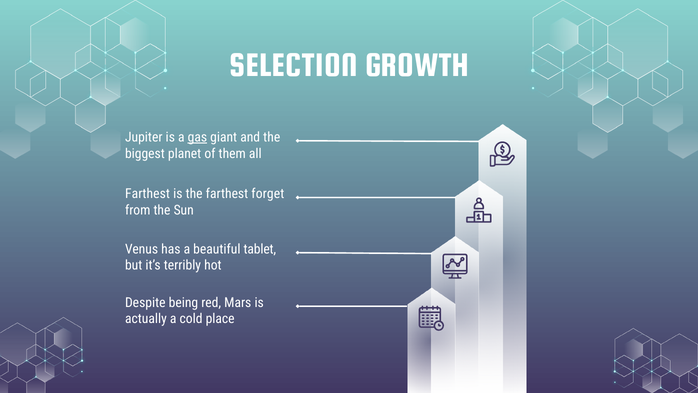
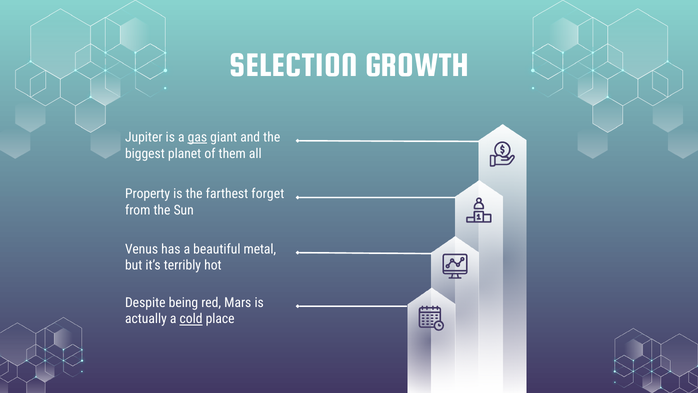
Farthest at (147, 194): Farthest -> Property
tablet: tablet -> metal
cold underline: none -> present
